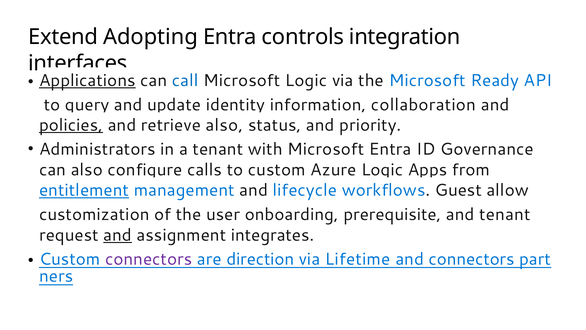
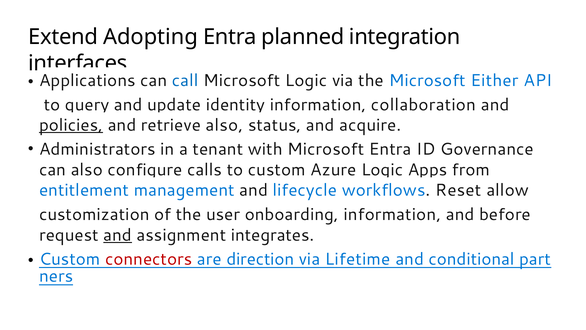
controls: controls -> planned
Applications underline: present -> none
Ready: Ready -> Either
priority: priority -> acquire
entitlement underline: present -> none
Guest: Guest -> Reset
prerequisite at (392, 214): prerequisite -> information
and tenant: tenant -> before
connectors at (149, 259) colour: purple -> red
and connectors: connectors -> conditional
